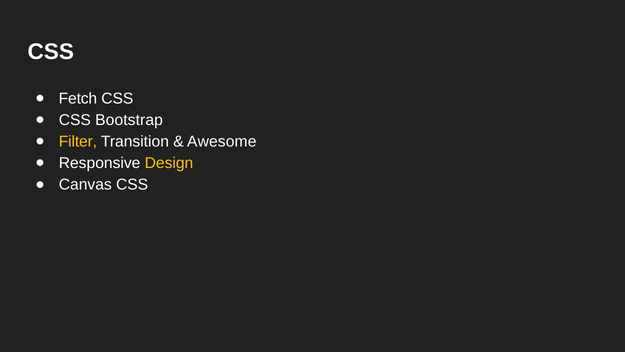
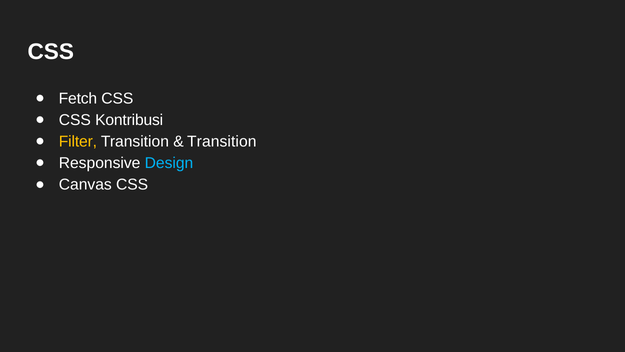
Bootstrap: Bootstrap -> Kontribusi
Awesome at (222, 141): Awesome -> Transition
Design colour: yellow -> light blue
